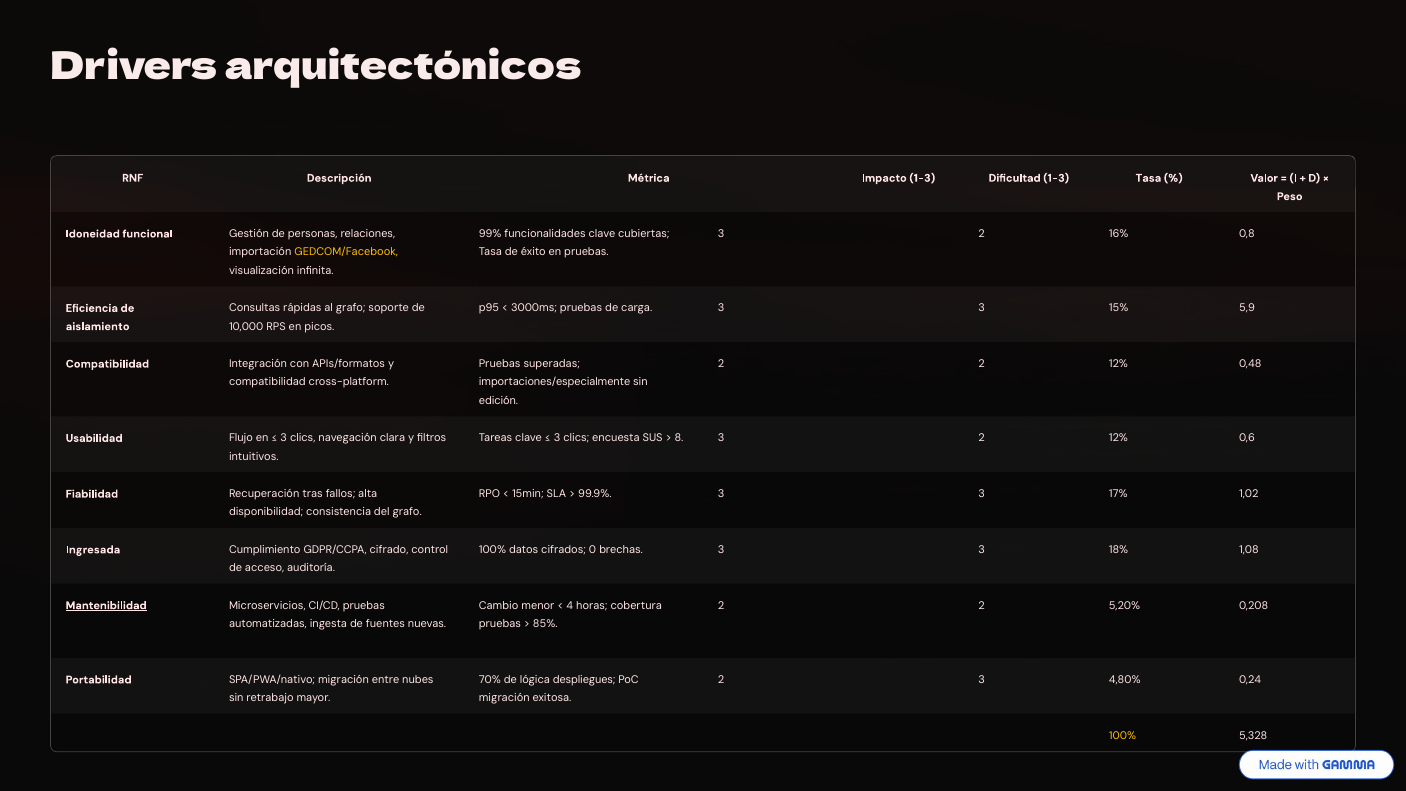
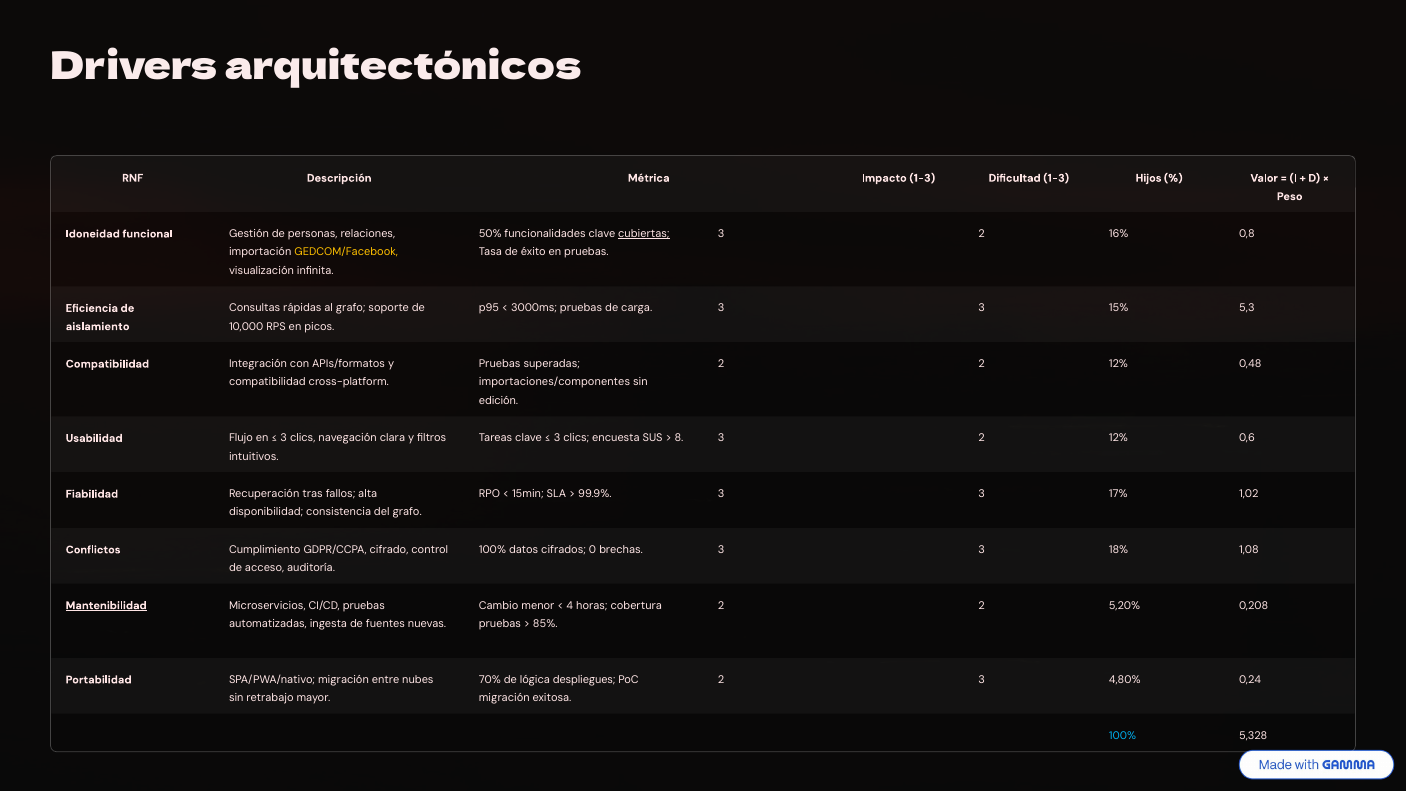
1-3 Tasa: Tasa -> Hijos
99%: 99% -> 50%
cubiertas underline: none -> present
5,9: 5,9 -> 5,3
importaciones/especialmente: importaciones/especialmente -> importaciones/componentes
Ingresada: Ingresada -> Conflictos
100% at (1122, 735) colour: yellow -> light blue
